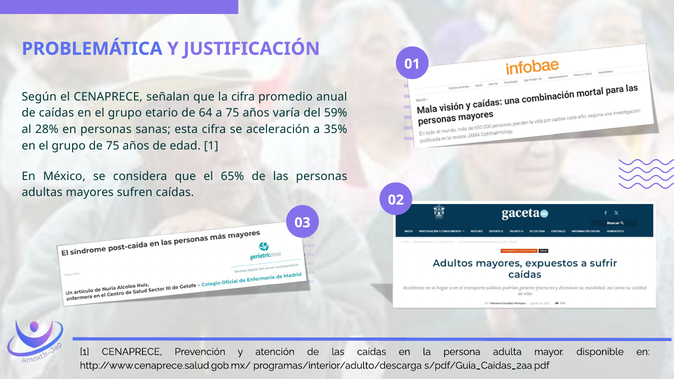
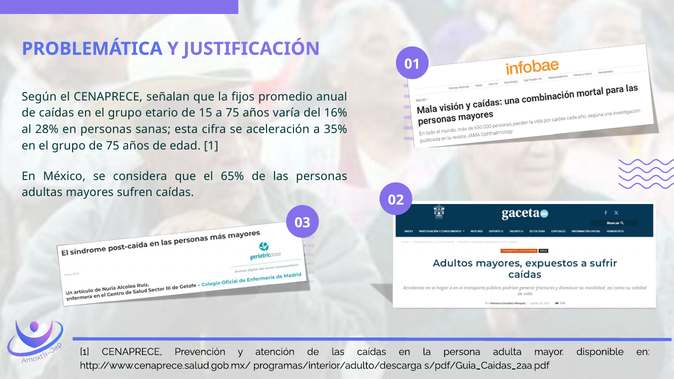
la cifra: cifra -> fijos
64: 64 -> 15
59%: 59% -> 16%
